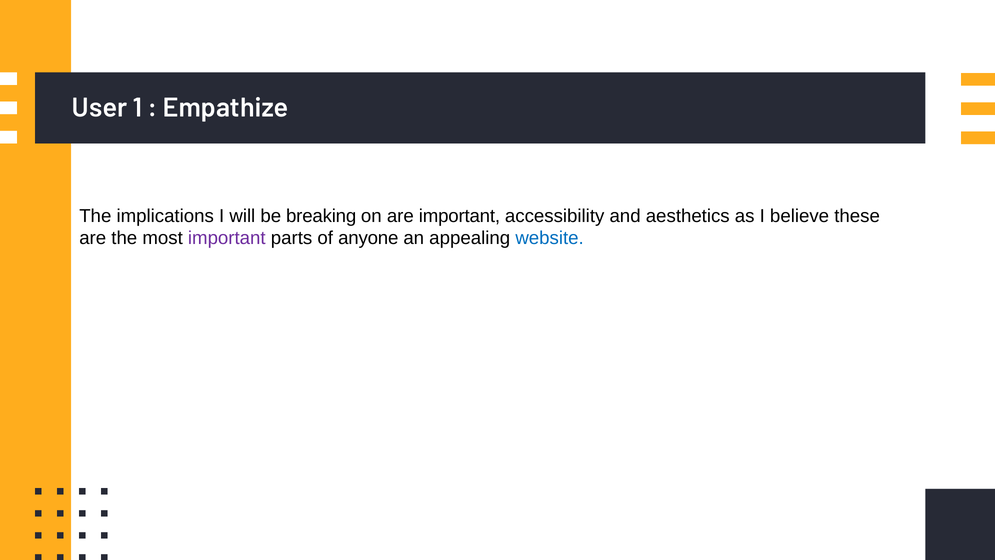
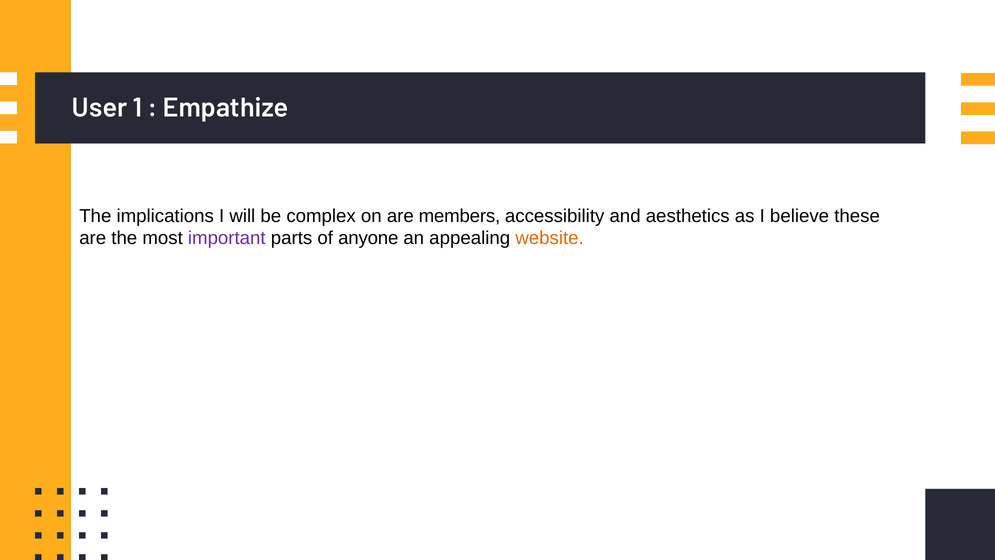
breaking: breaking -> complex
are important: important -> members
website colour: blue -> orange
